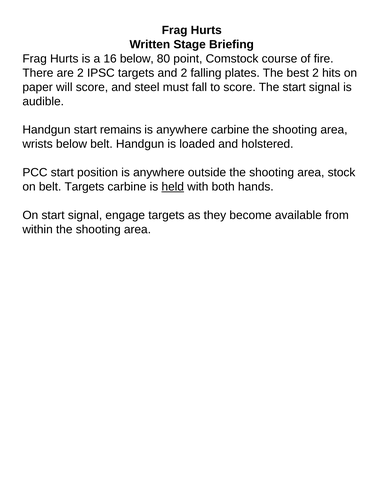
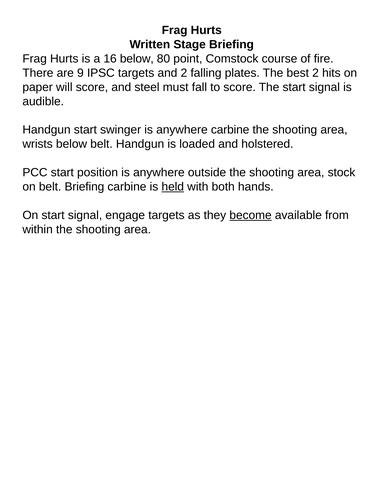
are 2: 2 -> 9
remains: remains -> swinger
belt Targets: Targets -> Briefing
become underline: none -> present
